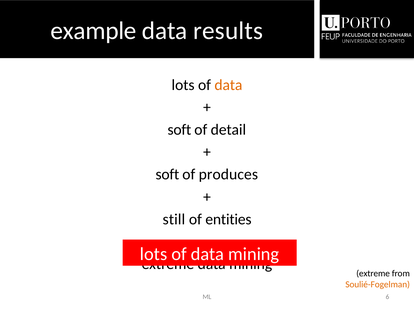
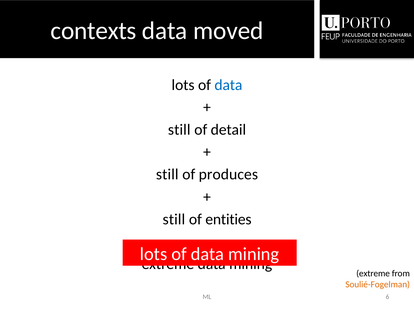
example: example -> contexts
results: results -> moved
data at (228, 85) colour: orange -> blue
soft at (179, 130): soft -> still
soft at (167, 174): soft -> still
